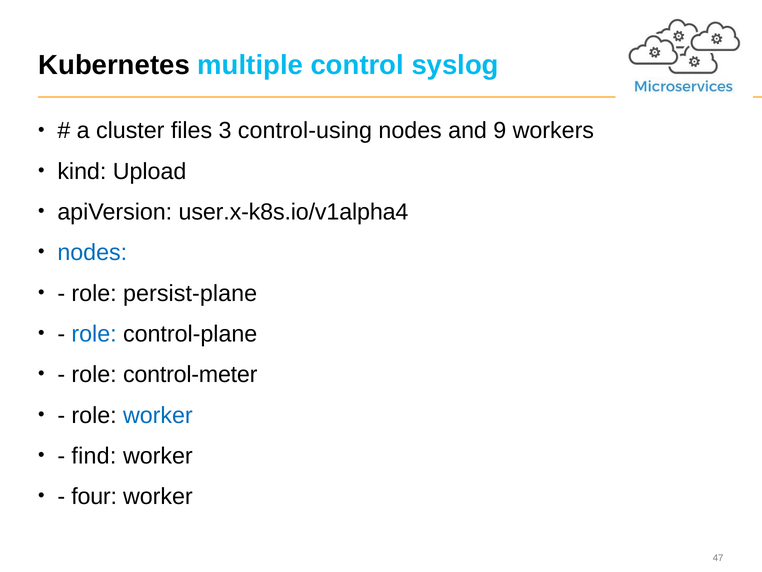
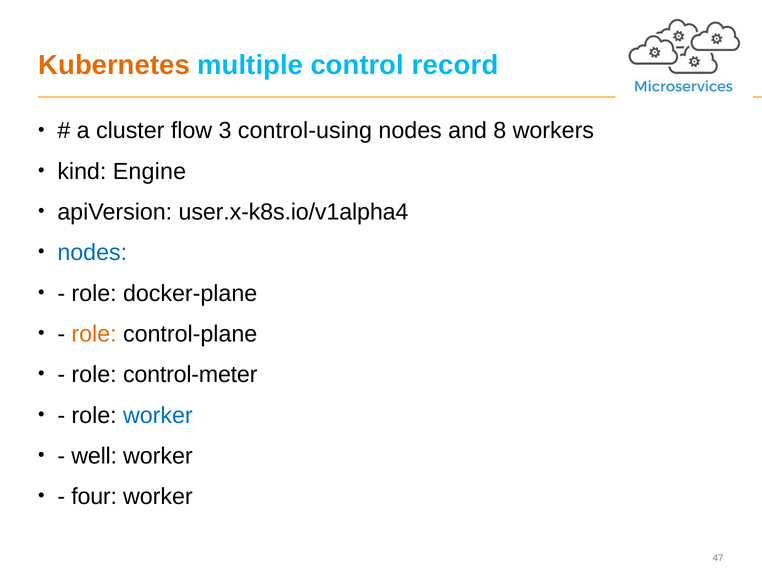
Kubernetes colour: black -> orange
syslog: syslog -> record
files: files -> flow
9: 9 -> 8
Upload: Upload -> Engine
persist-plane: persist-plane -> docker-plane
role at (94, 334) colour: blue -> orange
find: find -> well
